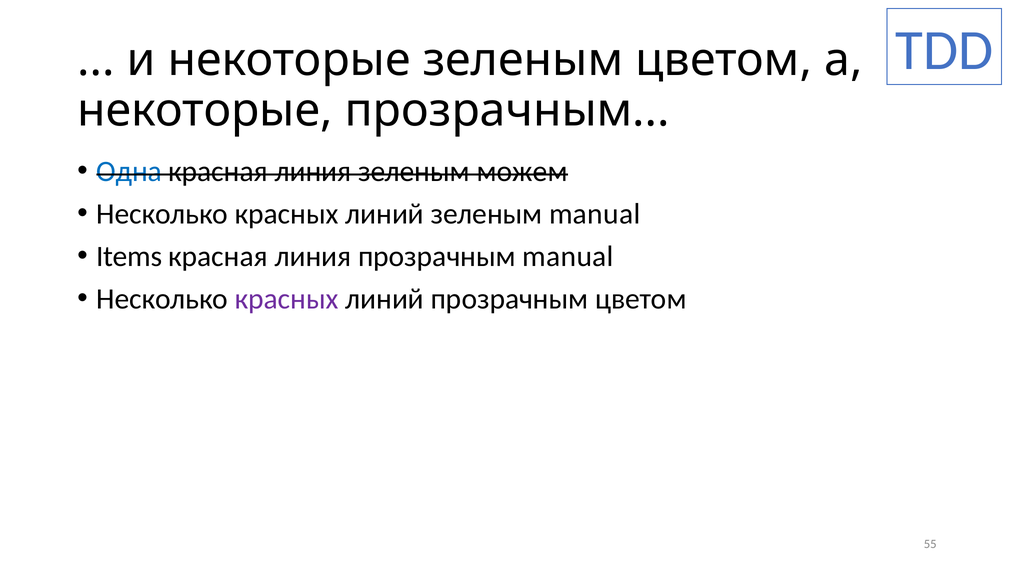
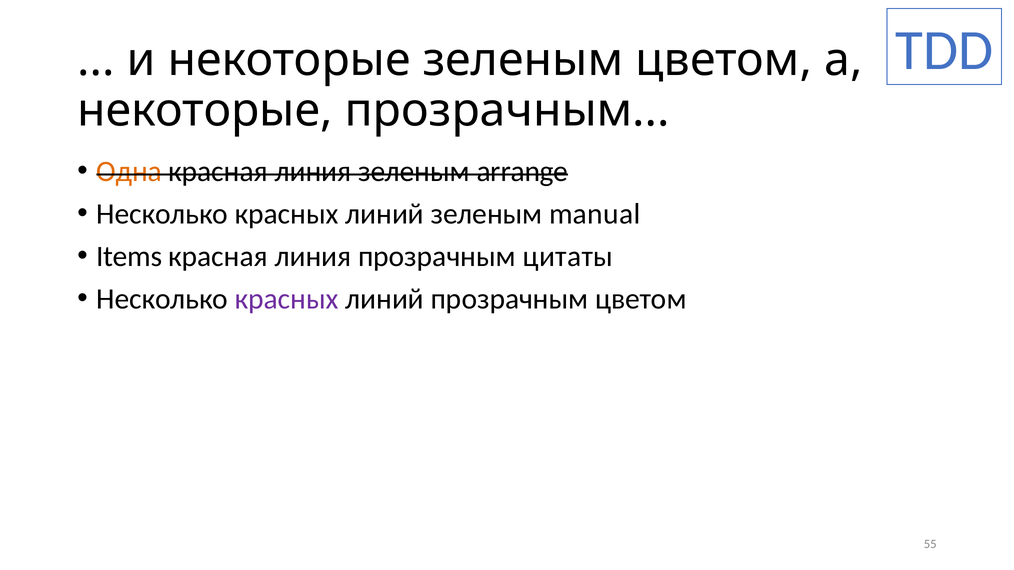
Одна colour: blue -> orange
можем: можем -> arrange
прозрачным manual: manual -> цитаты
